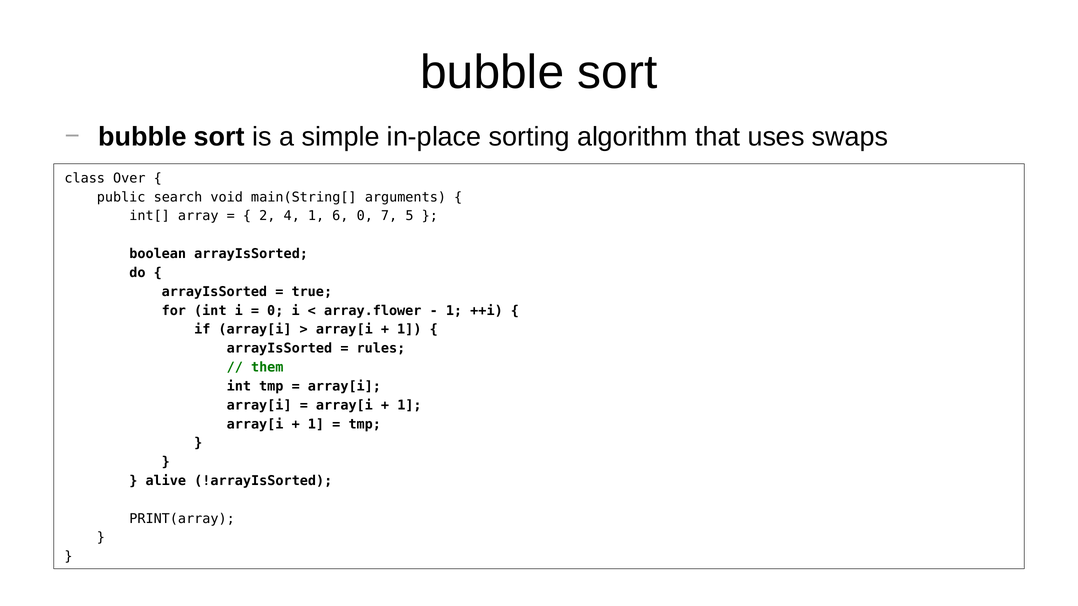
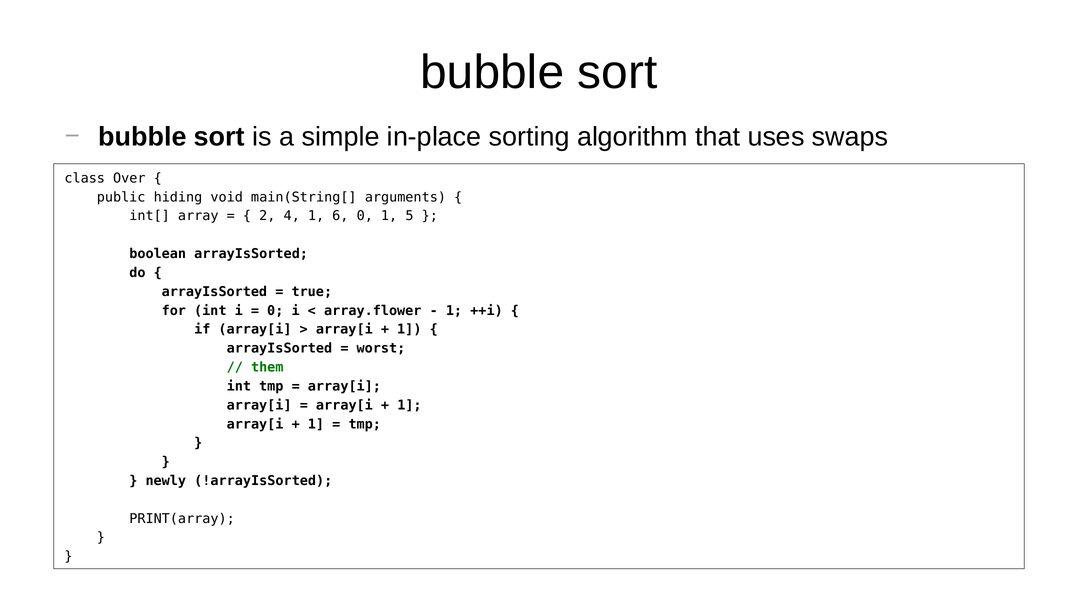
search: search -> hiding
0 7: 7 -> 1
rules: rules -> worst
alive: alive -> newly
